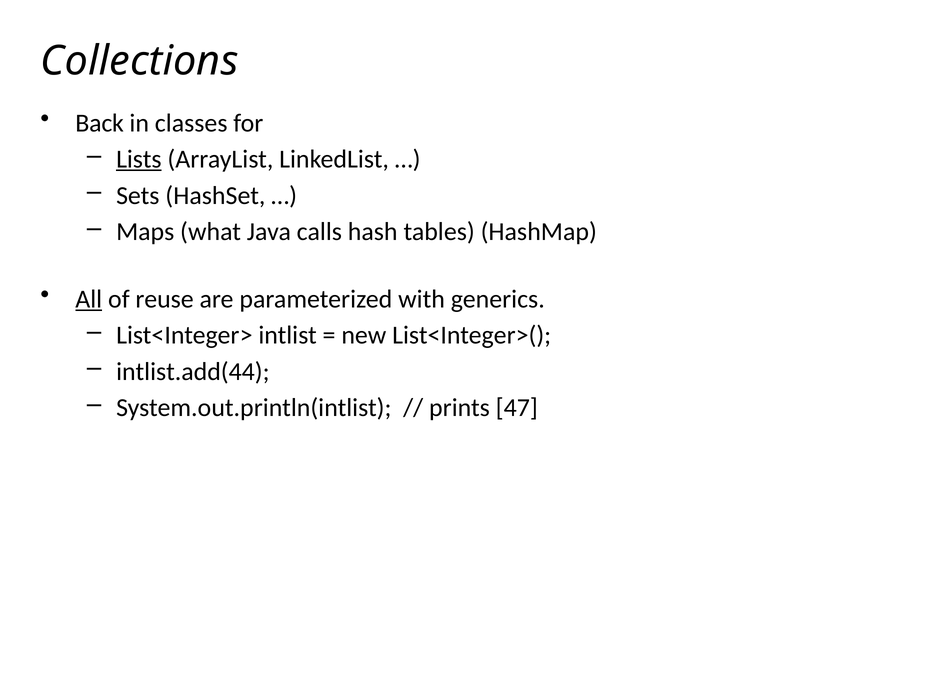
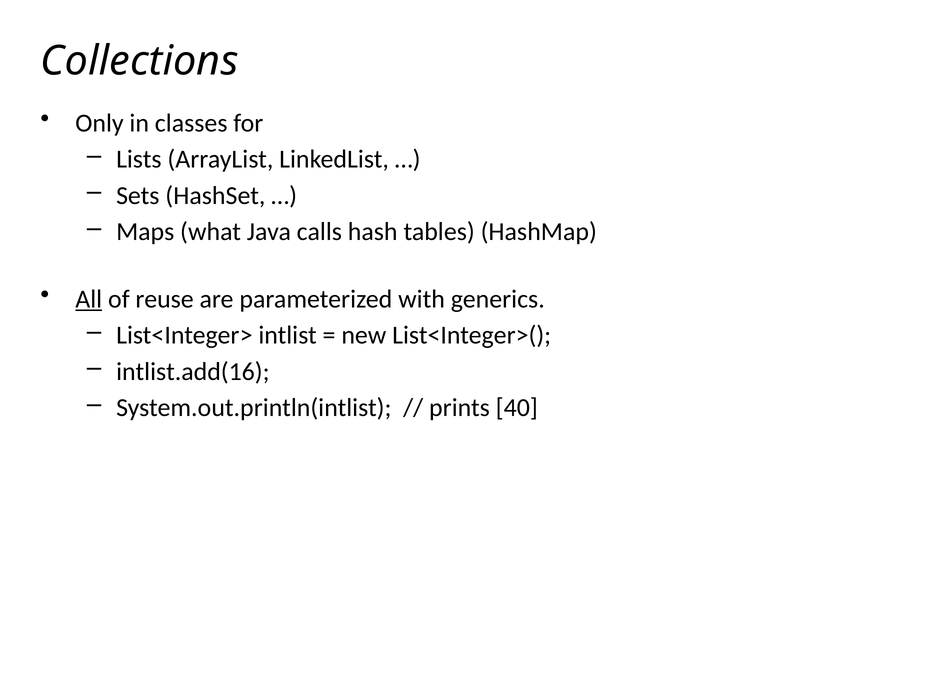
Back: Back -> Only
Lists underline: present -> none
intlist.add(44: intlist.add(44 -> intlist.add(16
47: 47 -> 40
